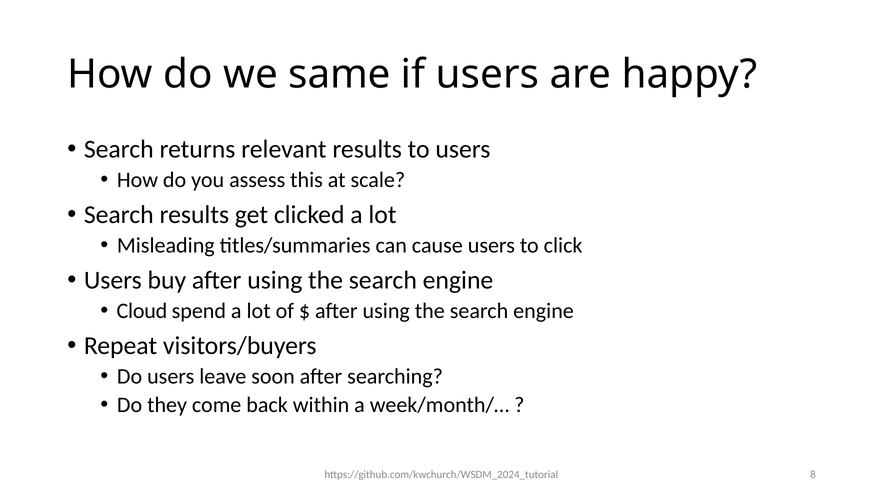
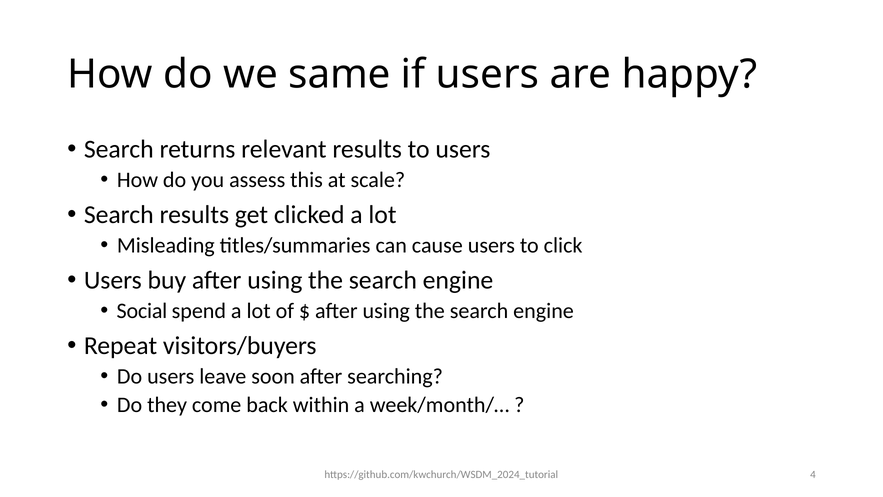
Cloud: Cloud -> Social
8: 8 -> 4
